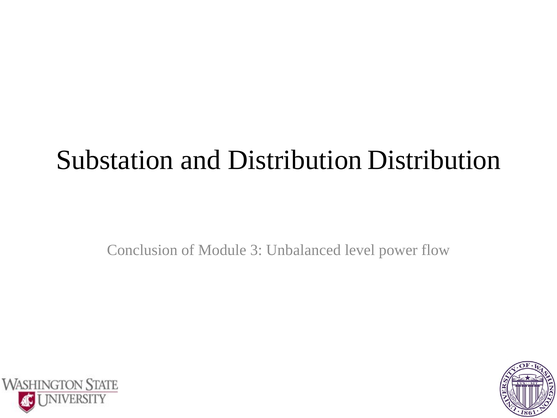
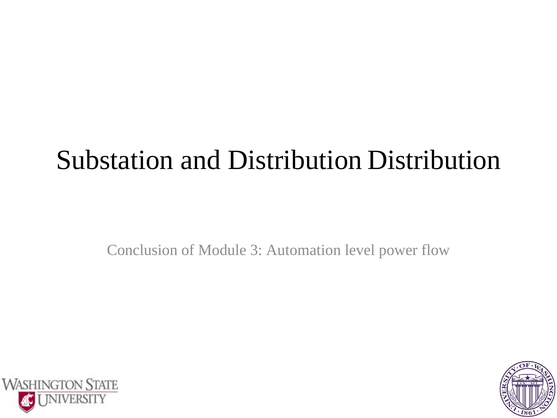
Unbalanced: Unbalanced -> Automation
